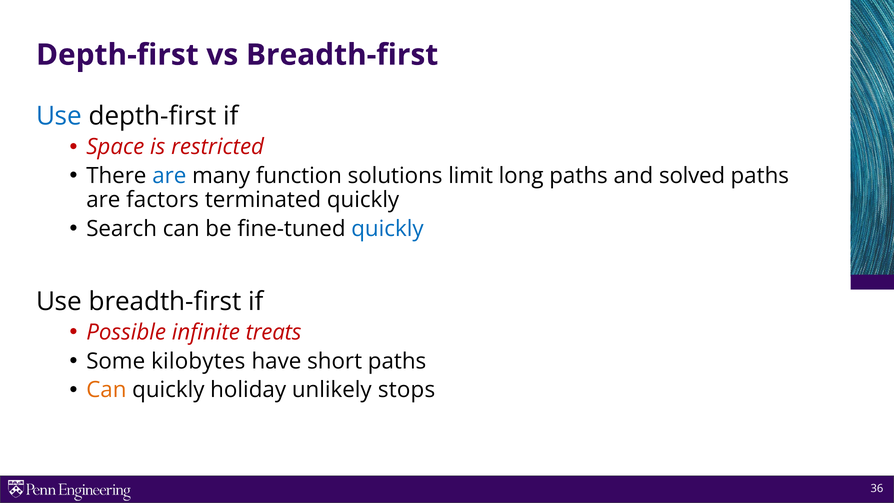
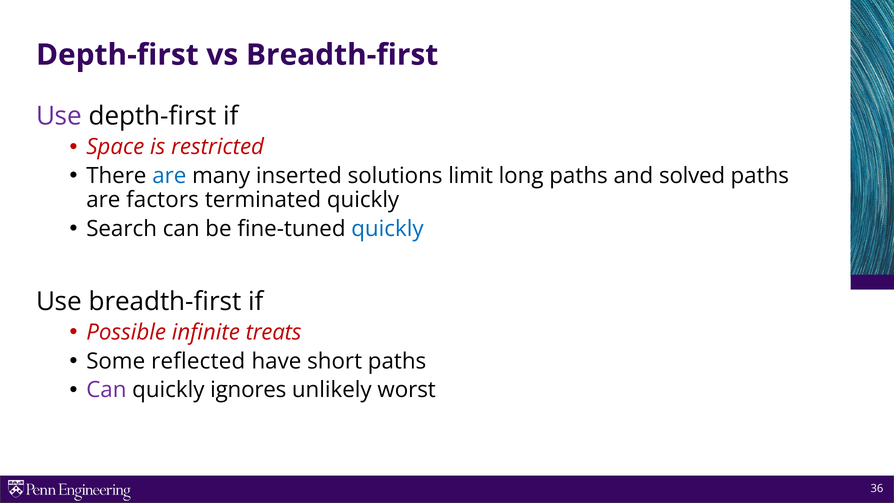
Use at (59, 116) colour: blue -> purple
function: function -> inserted
kilobytes: kilobytes -> reflected
Can at (106, 390) colour: orange -> purple
holiday: holiday -> ignores
stops: stops -> worst
